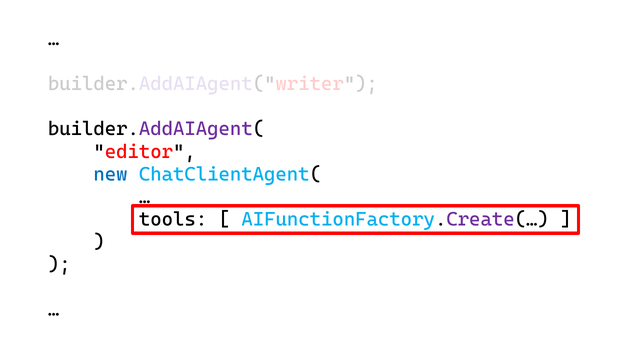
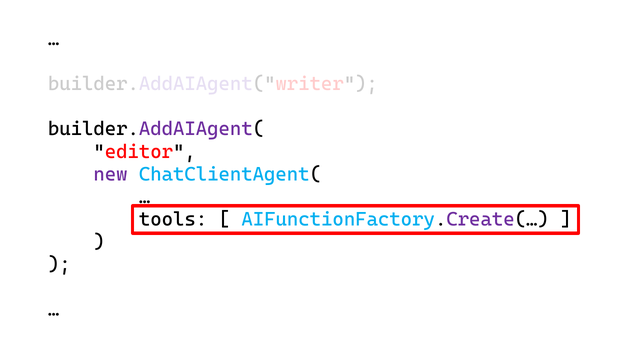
new colour: blue -> purple
